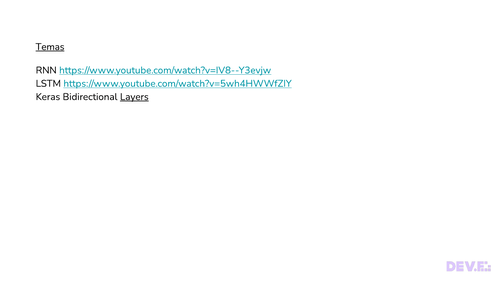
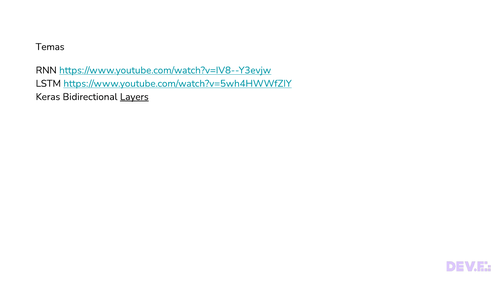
Temas underline: present -> none
